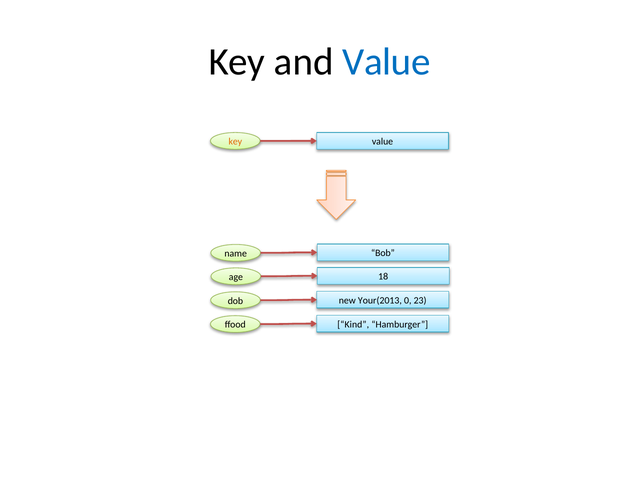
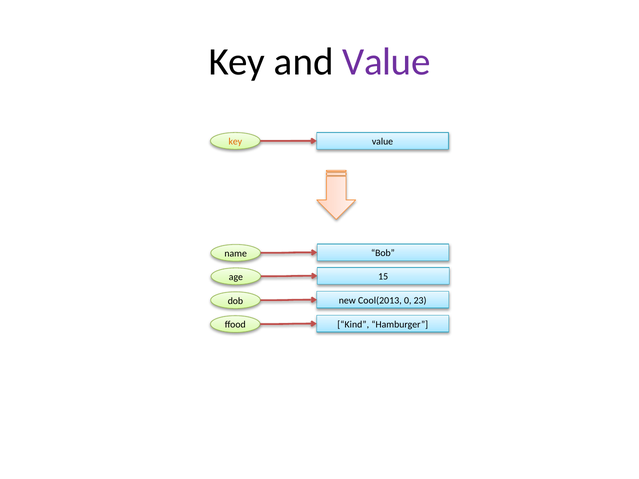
Value at (386, 62) colour: blue -> purple
18: 18 -> 15
Your(2013: Your(2013 -> Cool(2013
